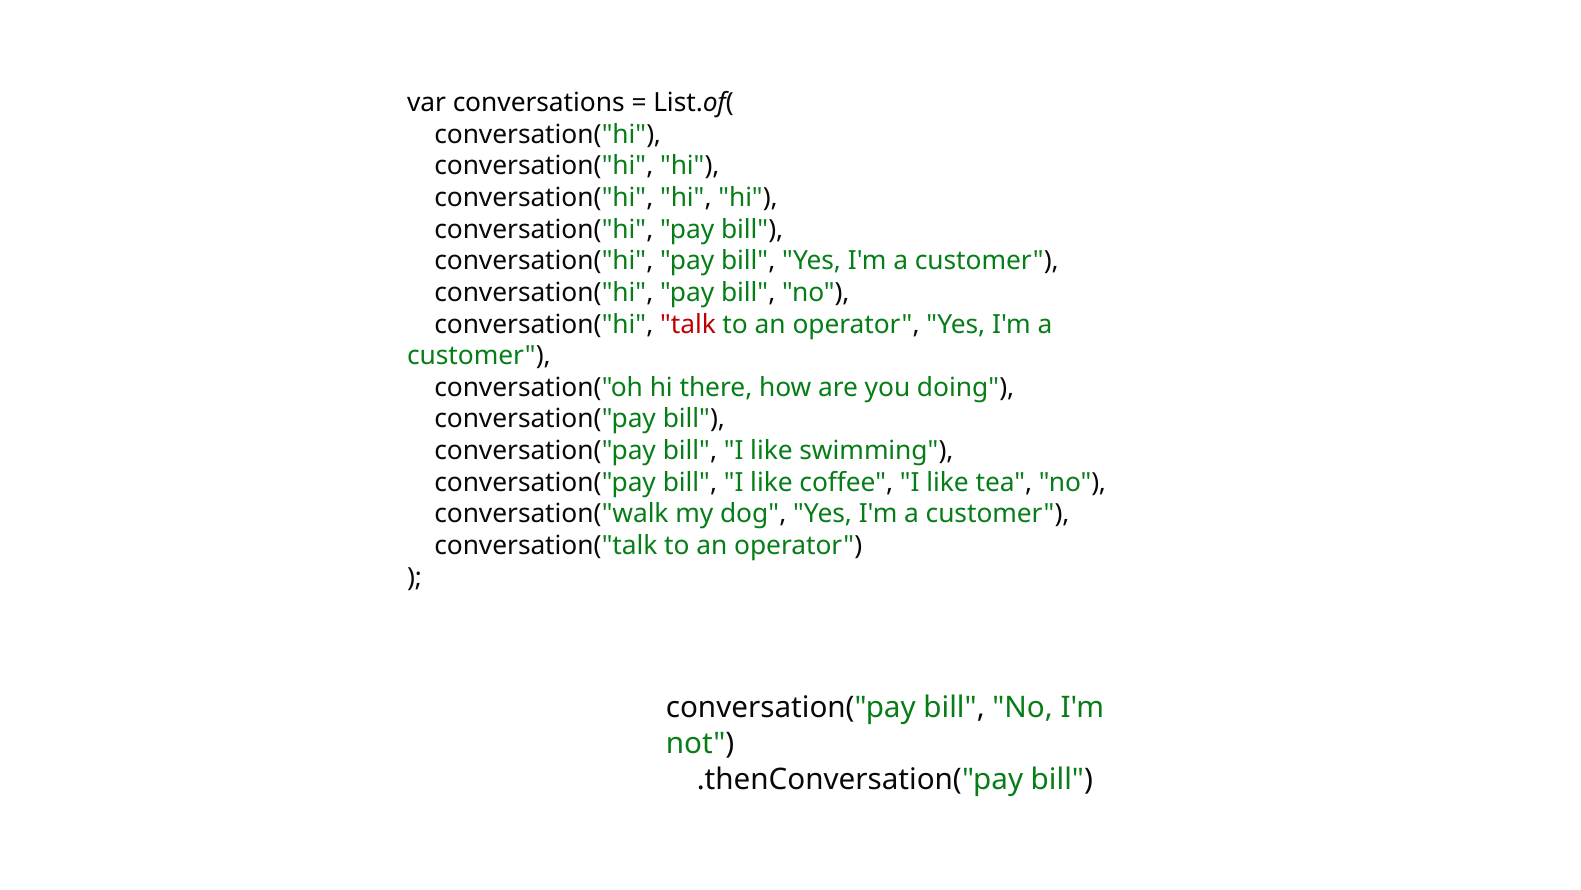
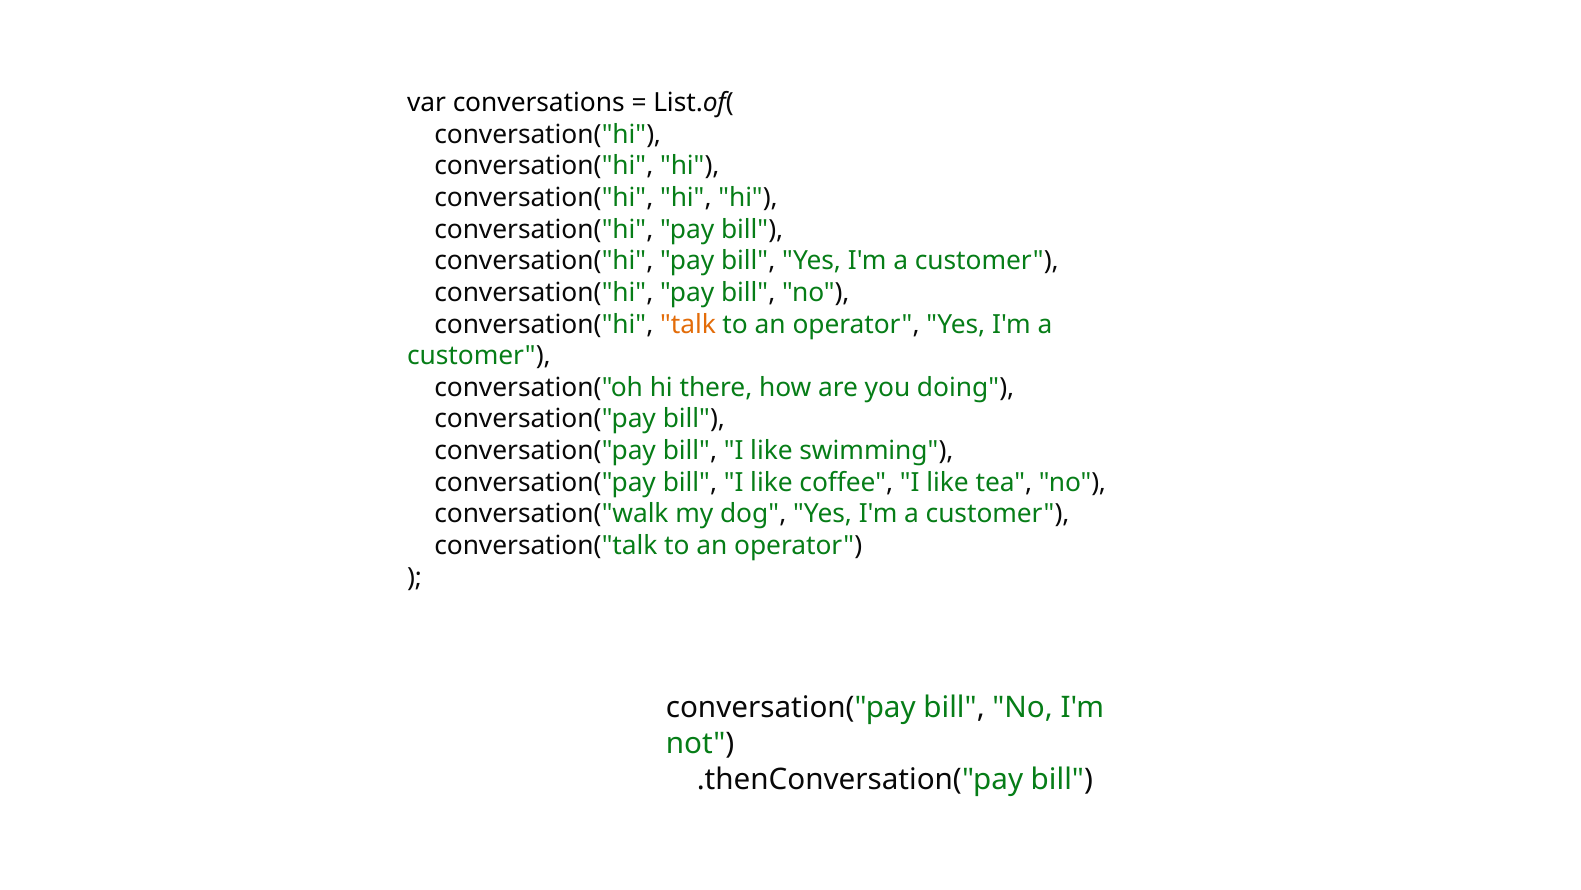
talk colour: red -> orange
